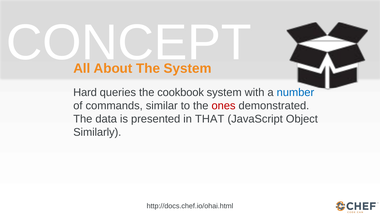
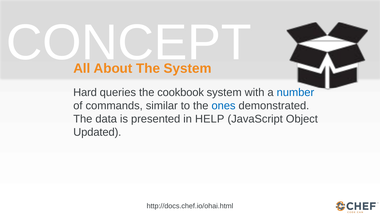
ones colour: red -> blue
THAT: THAT -> HELP
Similarly: Similarly -> Updated
